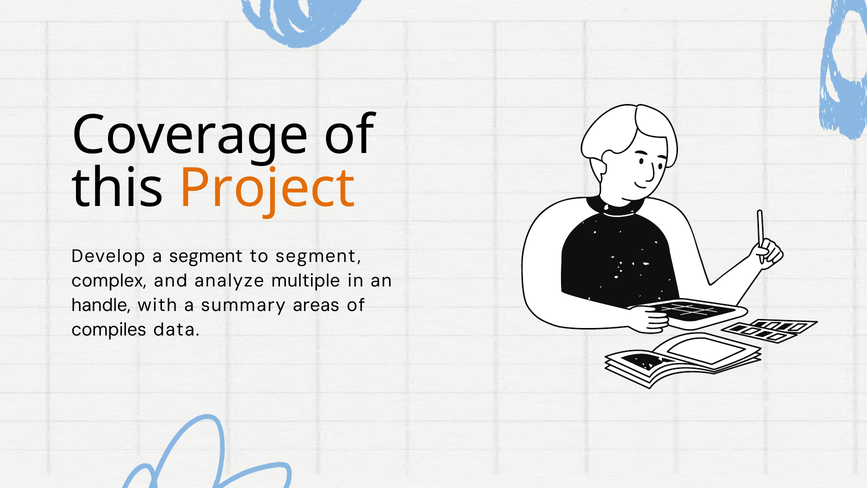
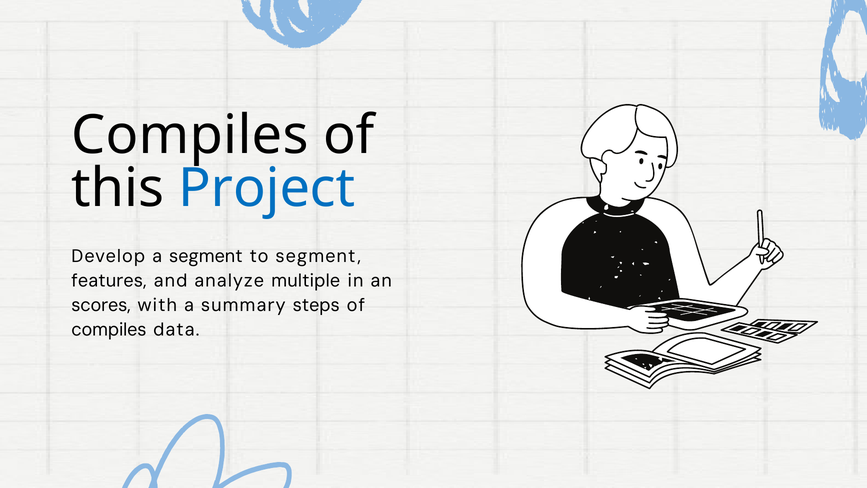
Coverage at (190, 135): Coverage -> Compiles
Project colour: orange -> blue
complex: complex -> features
handle: handle -> scores
areas: areas -> steps
